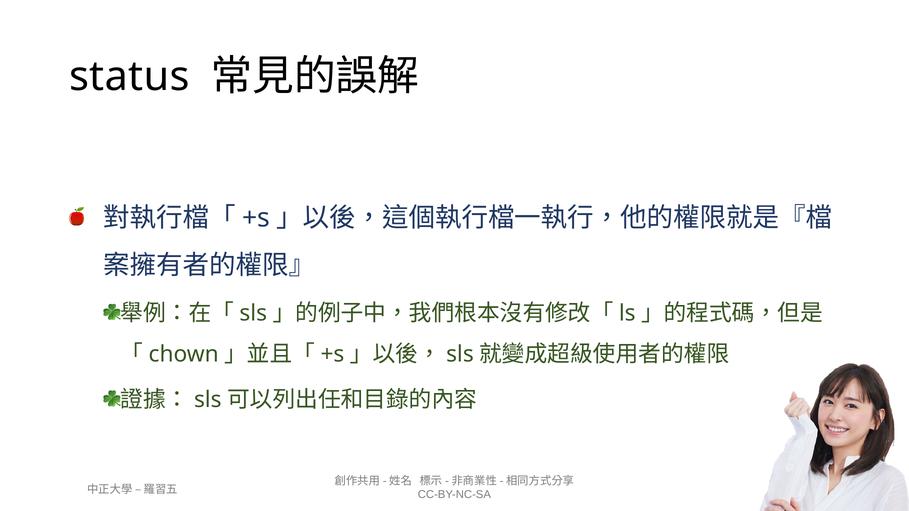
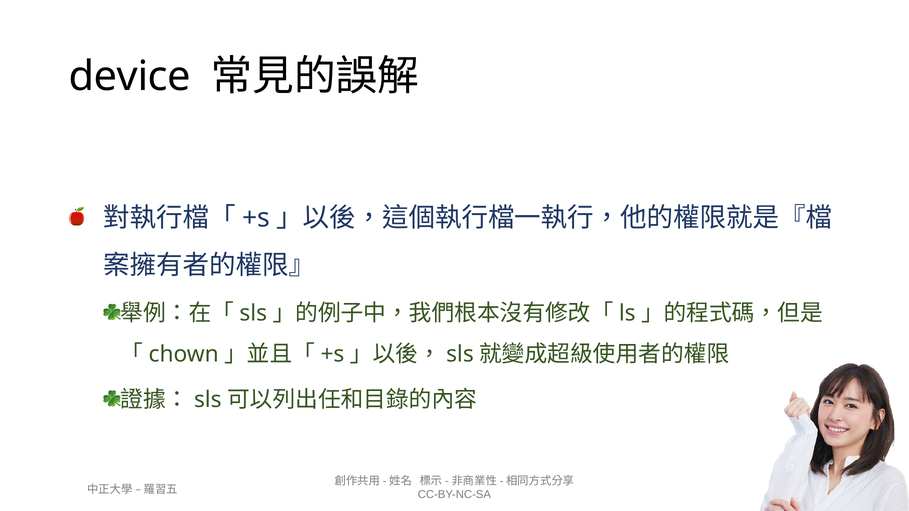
status: status -> device
